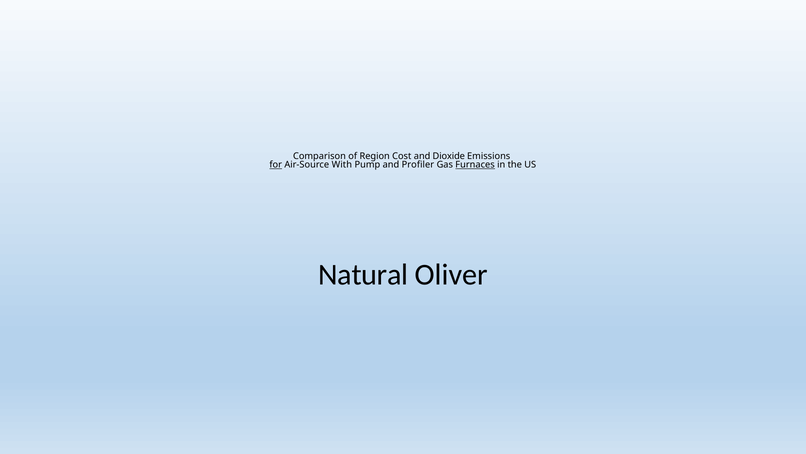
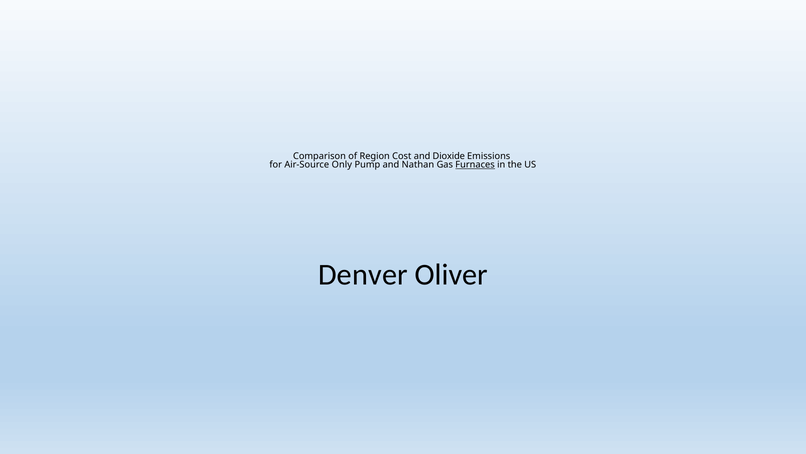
for underline: present -> none
With: With -> Only
Profiler: Profiler -> Nathan
Natural: Natural -> Denver
